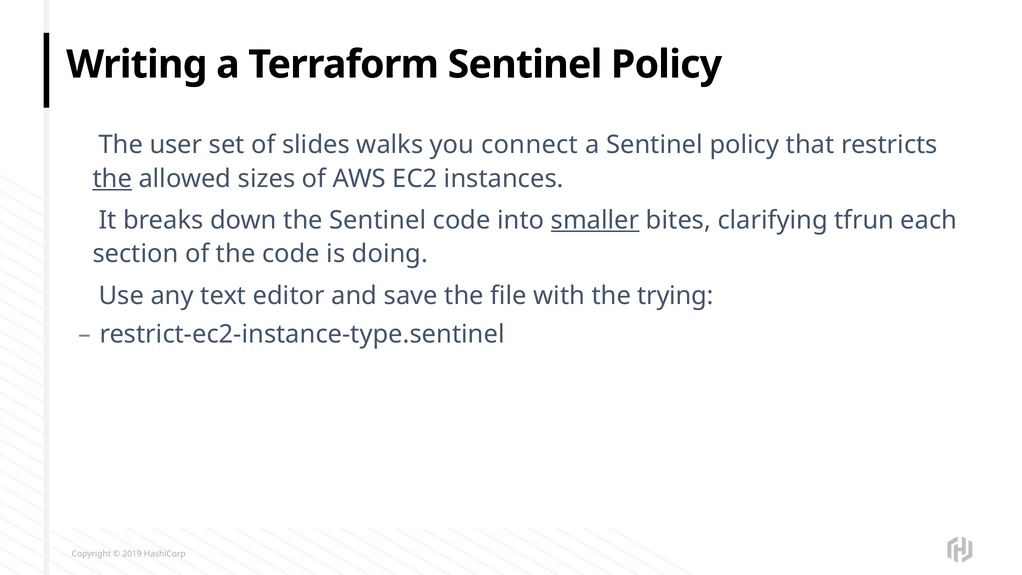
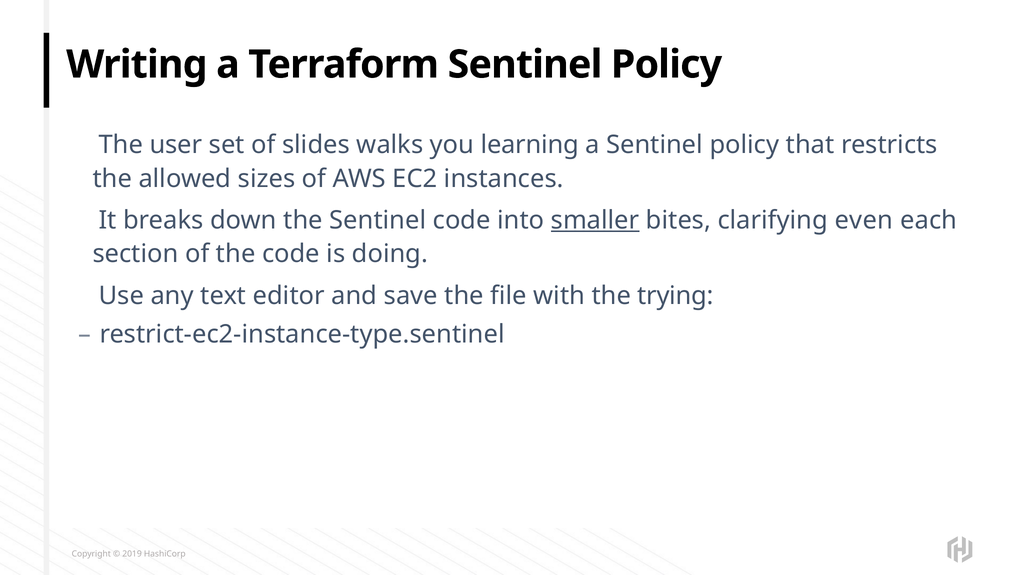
connect: connect -> learning
the at (112, 179) underline: present -> none
tfrun: tfrun -> even
